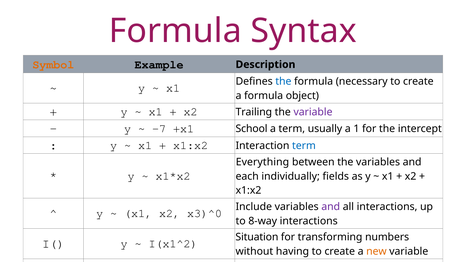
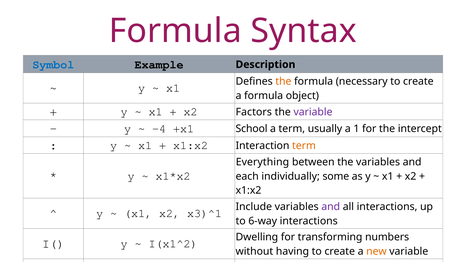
Symbol colour: orange -> blue
the at (283, 81) colour: blue -> orange
Trailing: Trailing -> Factors
-7: -7 -> -4
term at (304, 146) colour: blue -> orange
fields: fields -> some
x3)^0: x3)^0 -> x3)^1
8-way: 8-way -> 6-way
Situation: Situation -> Dwelling
